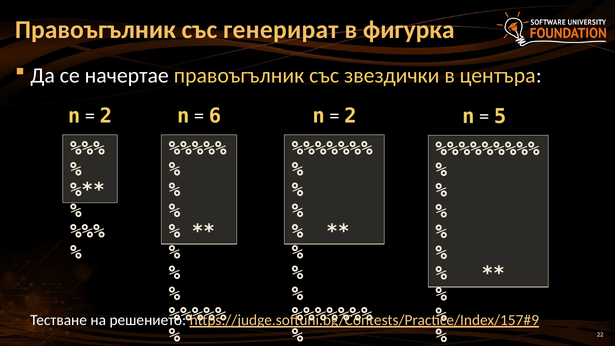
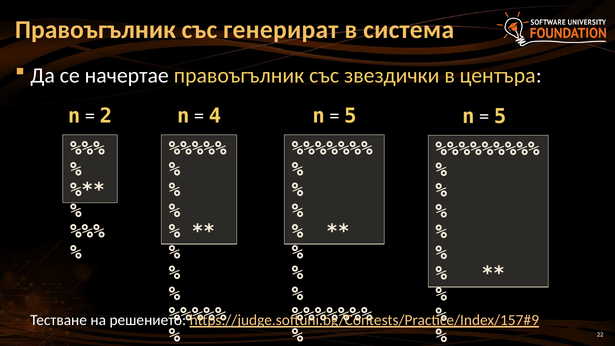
фигурка: фигурка -> система
6: 6 -> 4
2 at (350, 116): 2 -> 5
